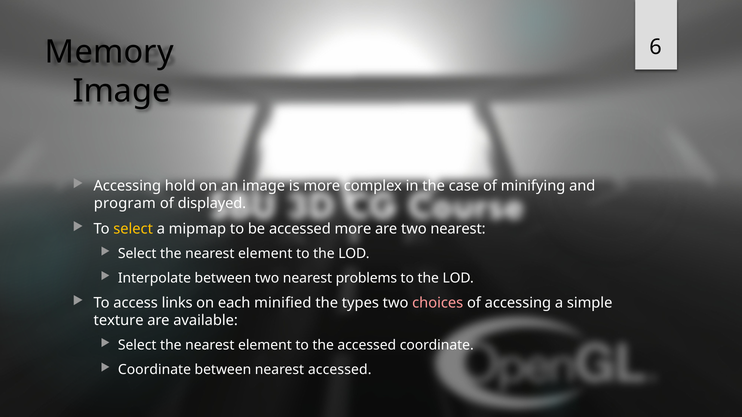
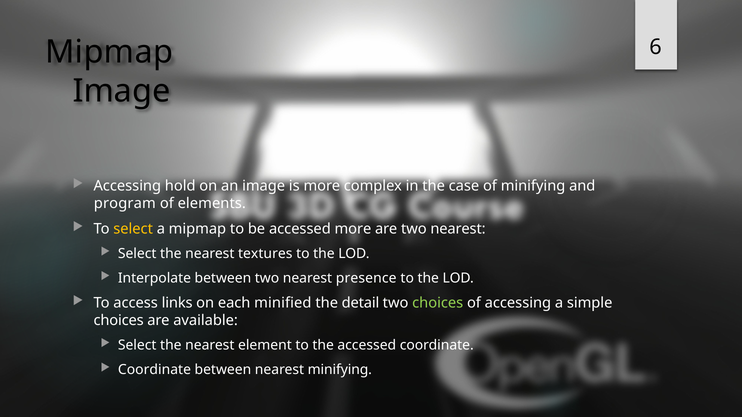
Memory at (109, 52): Memory -> Mipmap
displayed: displayed -> elements
element at (265, 254): element -> textures
problems: problems -> presence
types: types -> detail
choices at (438, 303) colour: pink -> light green
texture at (119, 321): texture -> choices
nearest accessed: accessed -> minifying
